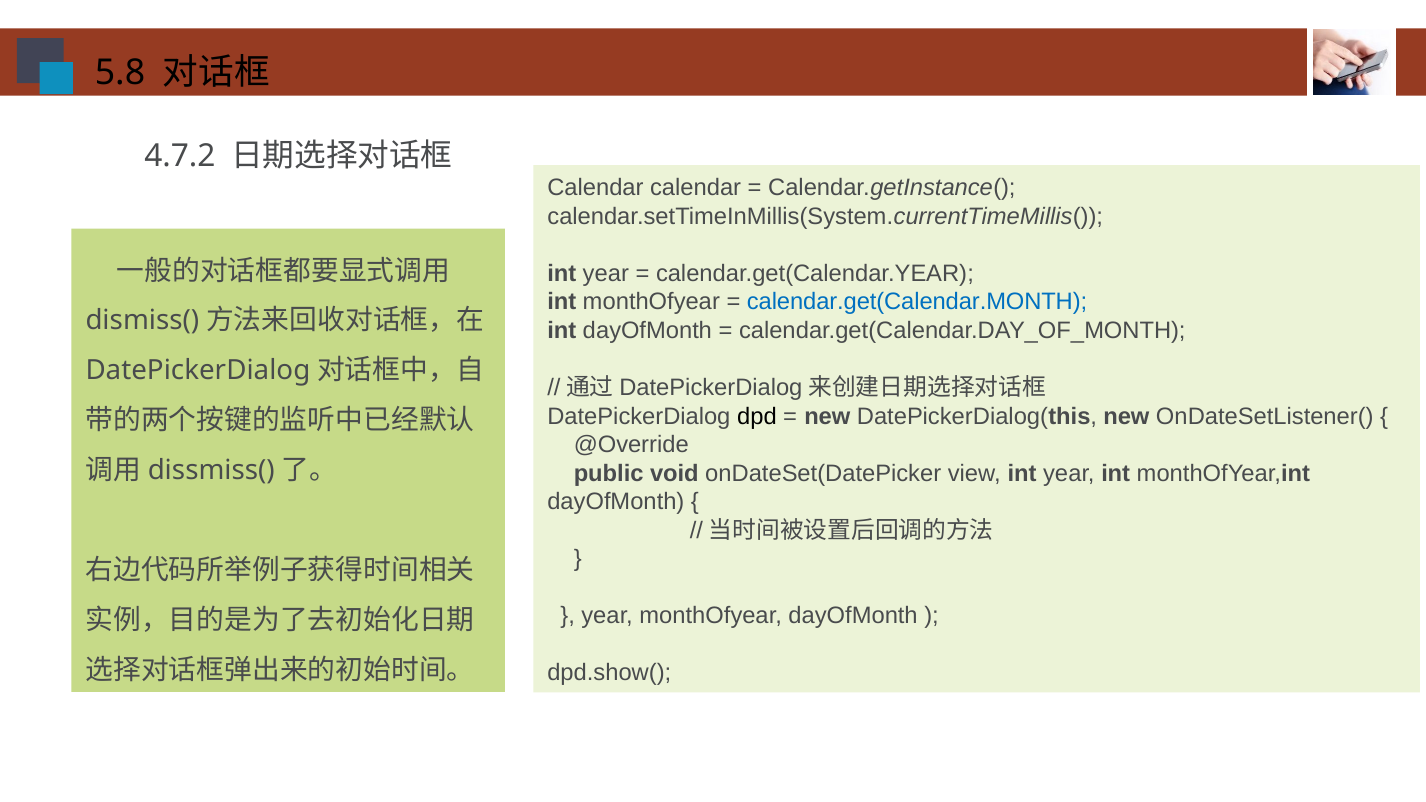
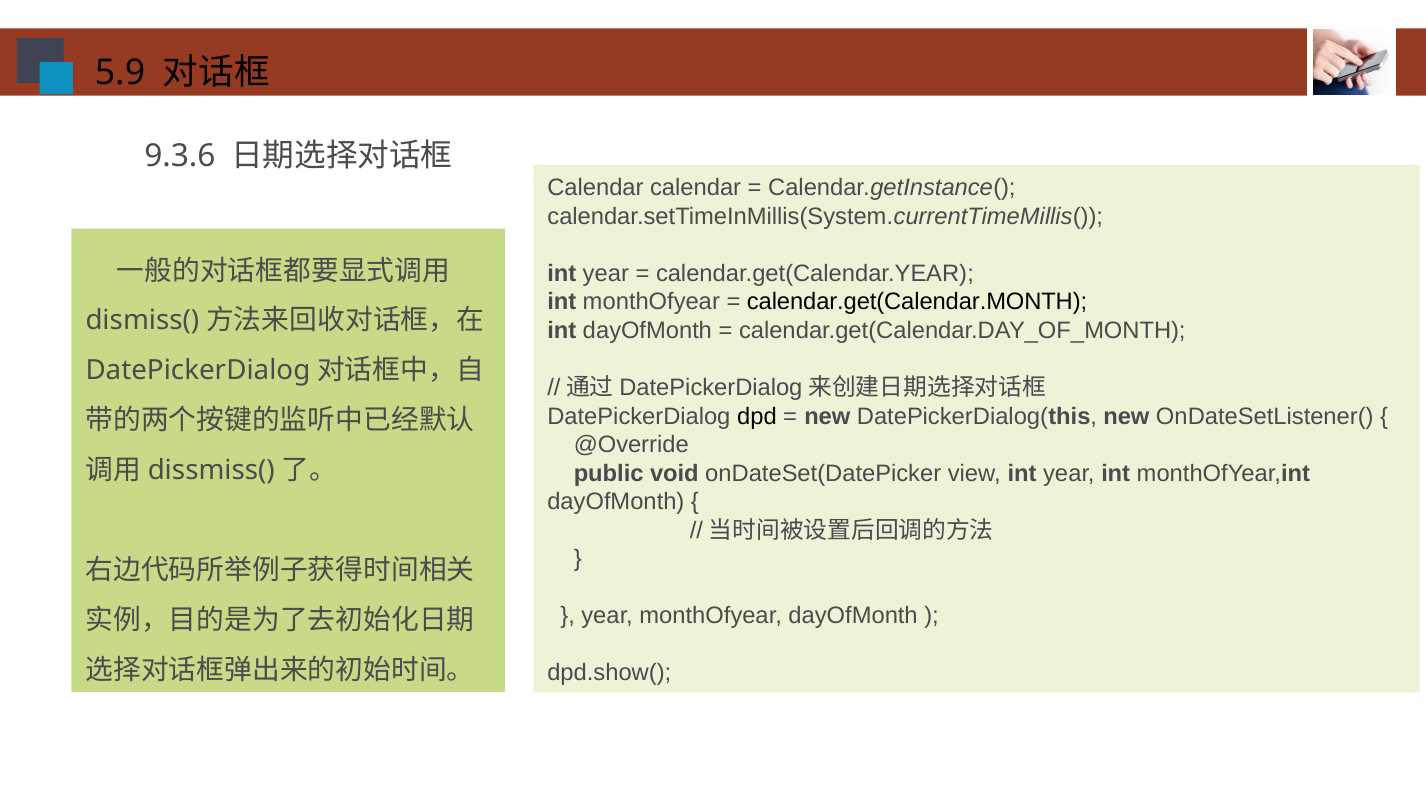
5.8: 5.8 -> 5.9
4.7.2: 4.7.2 -> 9.3.6
calendar.get(Calendar.MONTH colour: blue -> black
